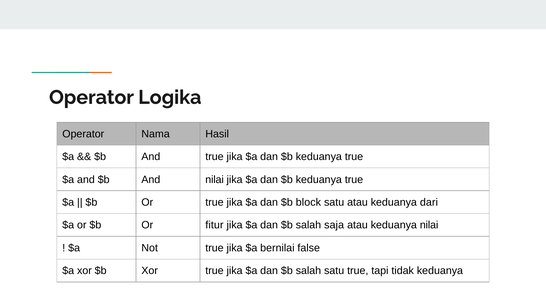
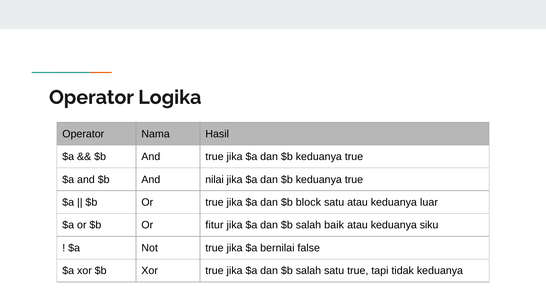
dari: dari -> luar
saja: saja -> baik
keduanya nilai: nilai -> siku
